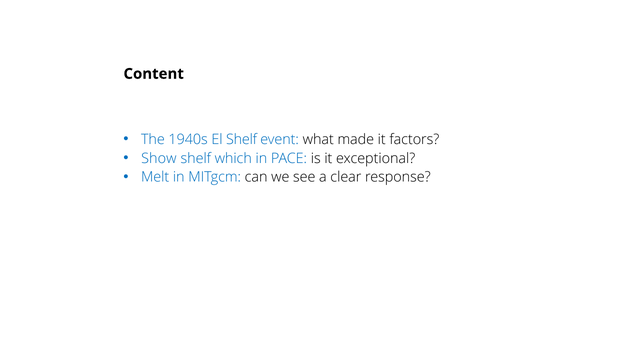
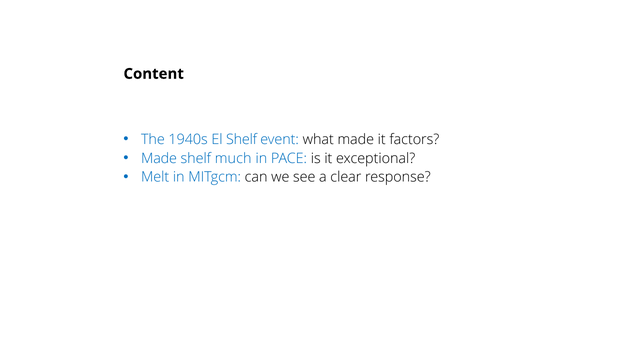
Show at (159, 158): Show -> Made
which: which -> much
